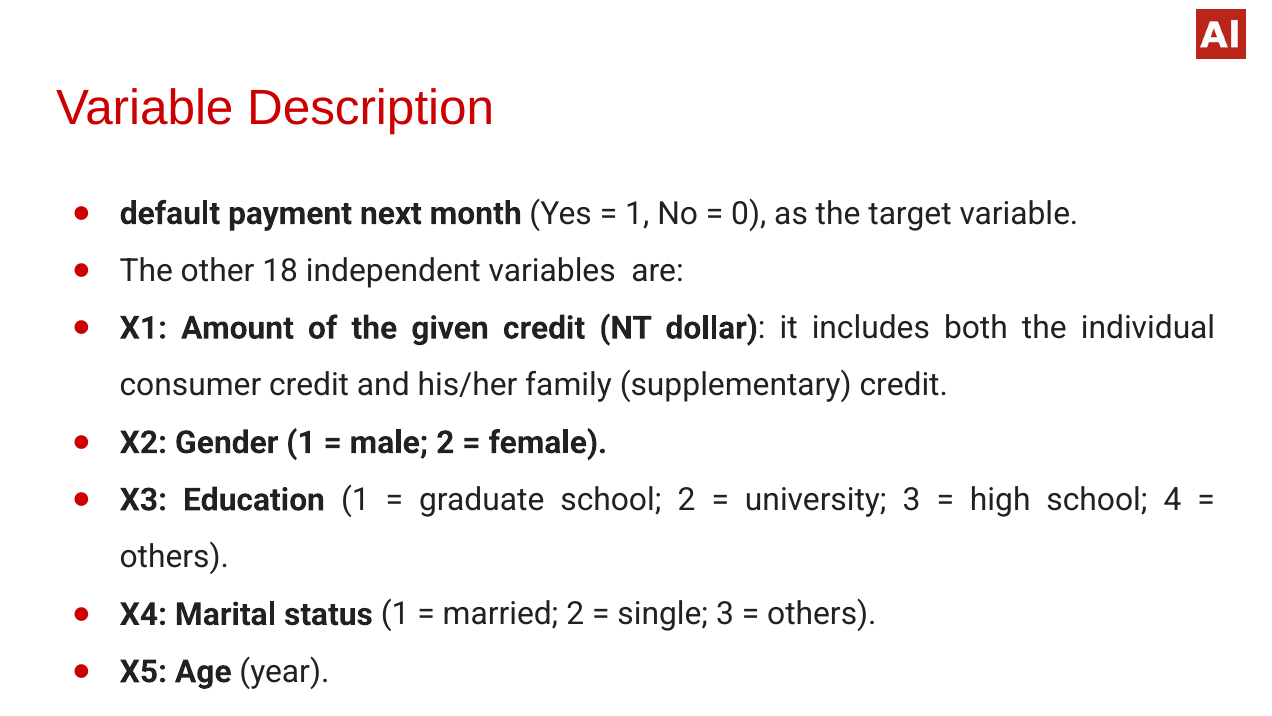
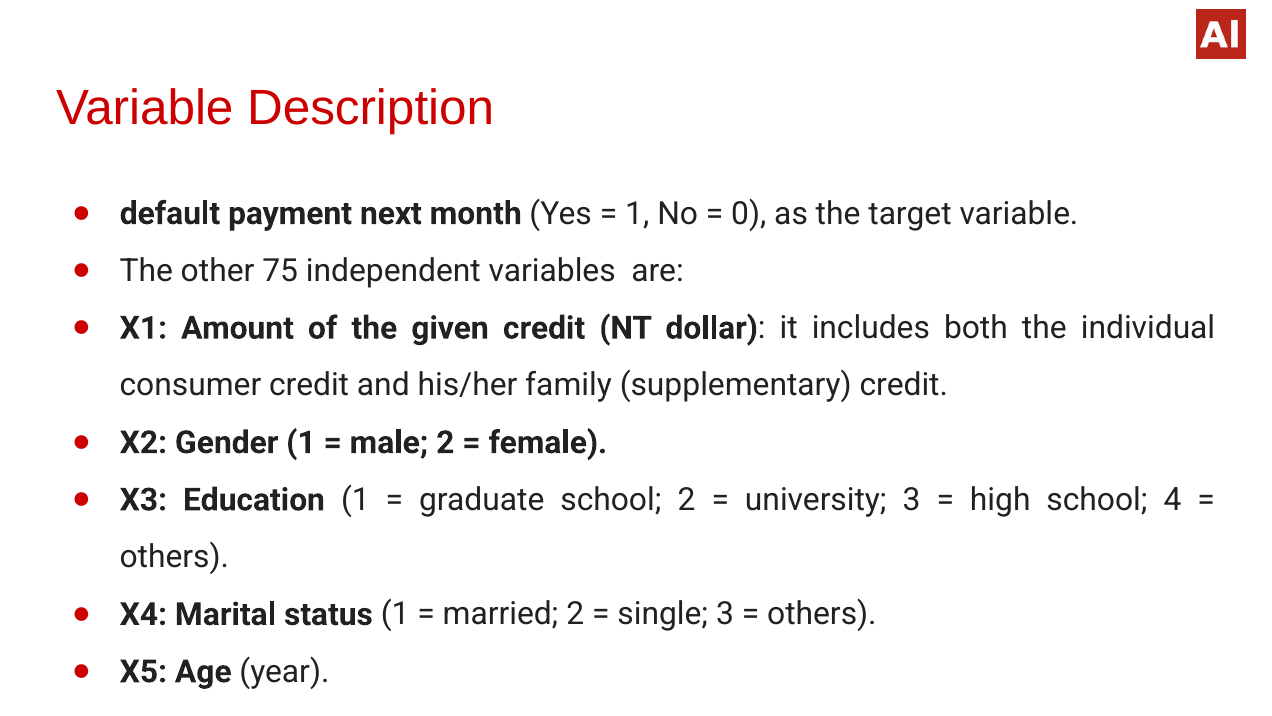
18: 18 -> 75
